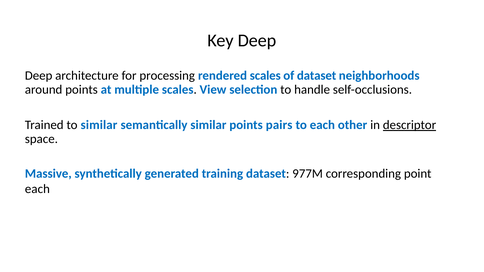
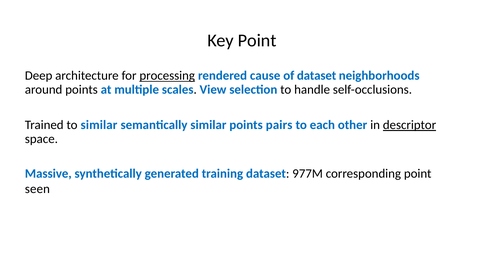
Key Deep: Deep -> Point
processing underline: none -> present
rendered scales: scales -> cause
each at (37, 189): each -> seen
